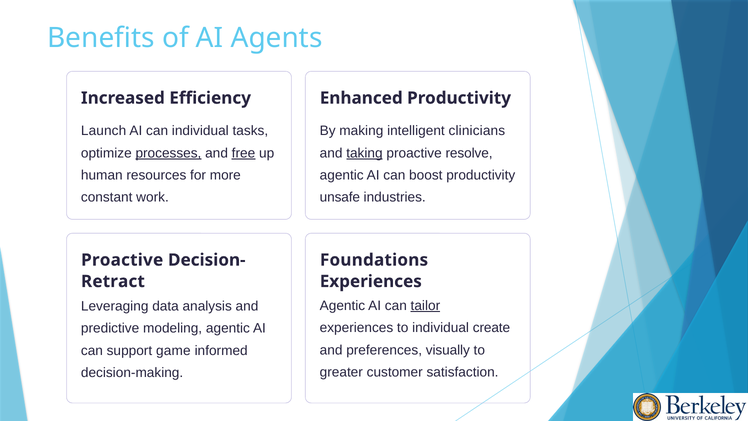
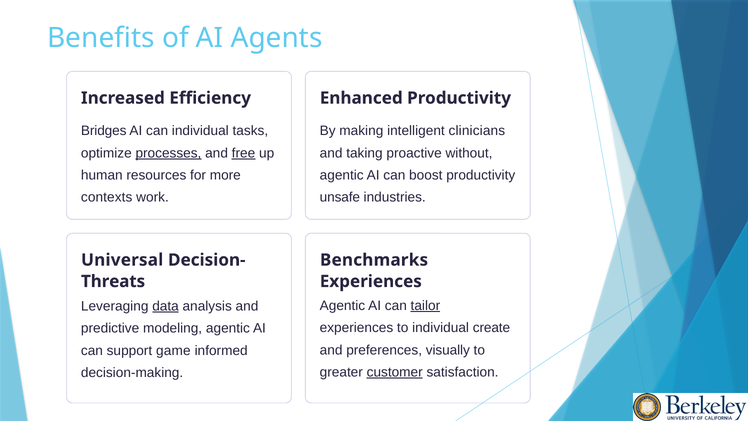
Launch: Launch -> Bridges
taking underline: present -> none
resolve: resolve -> without
constant: constant -> contexts
Proactive at (122, 260): Proactive -> Universal
Foundations: Foundations -> Benchmarks
Retract: Retract -> Threats
data underline: none -> present
customer underline: none -> present
